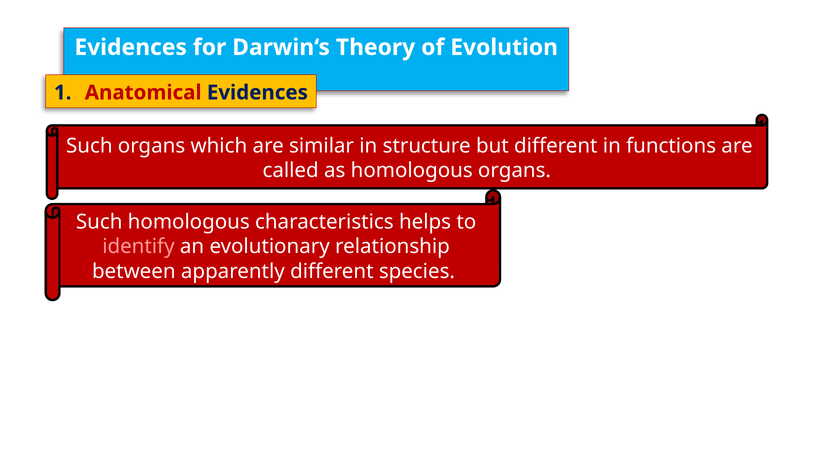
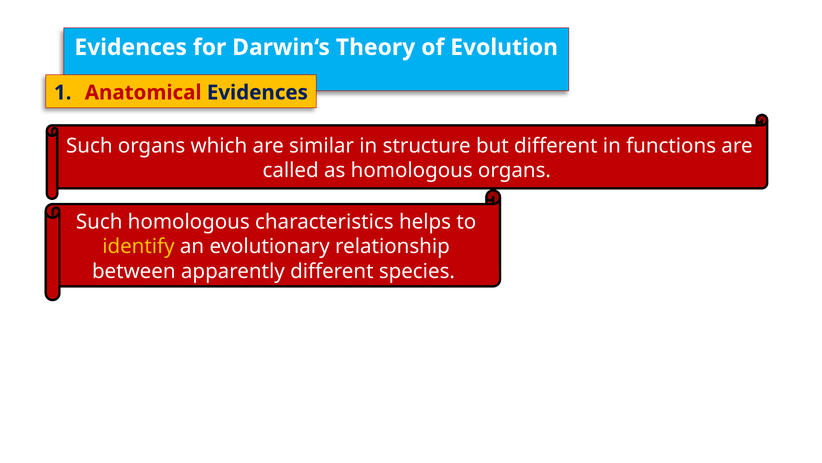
identify colour: pink -> yellow
